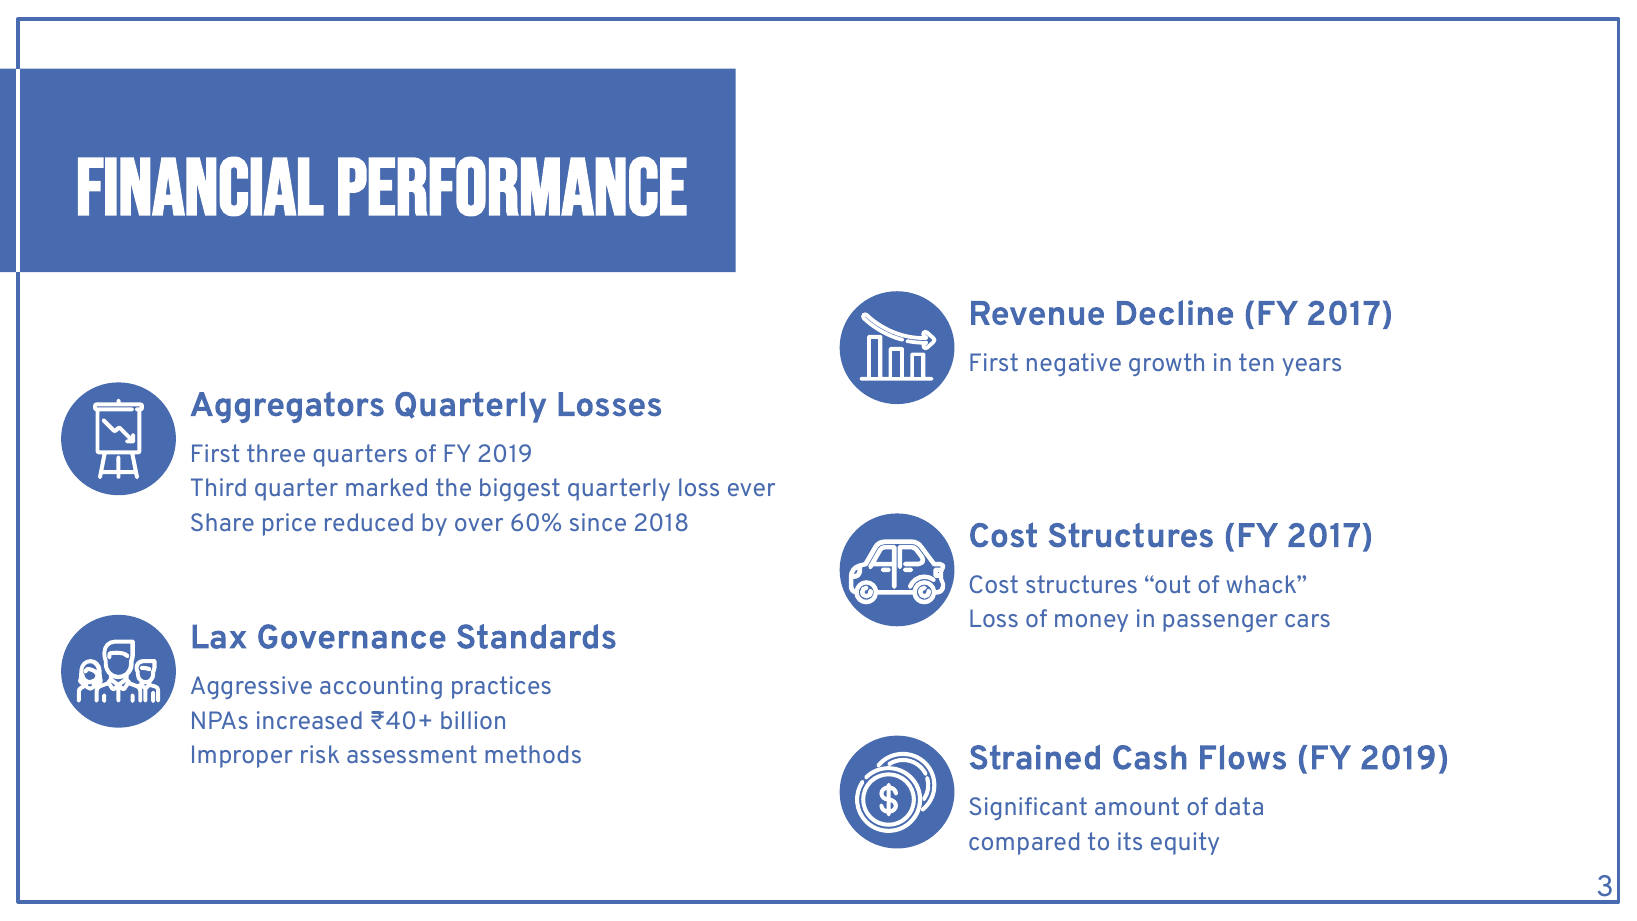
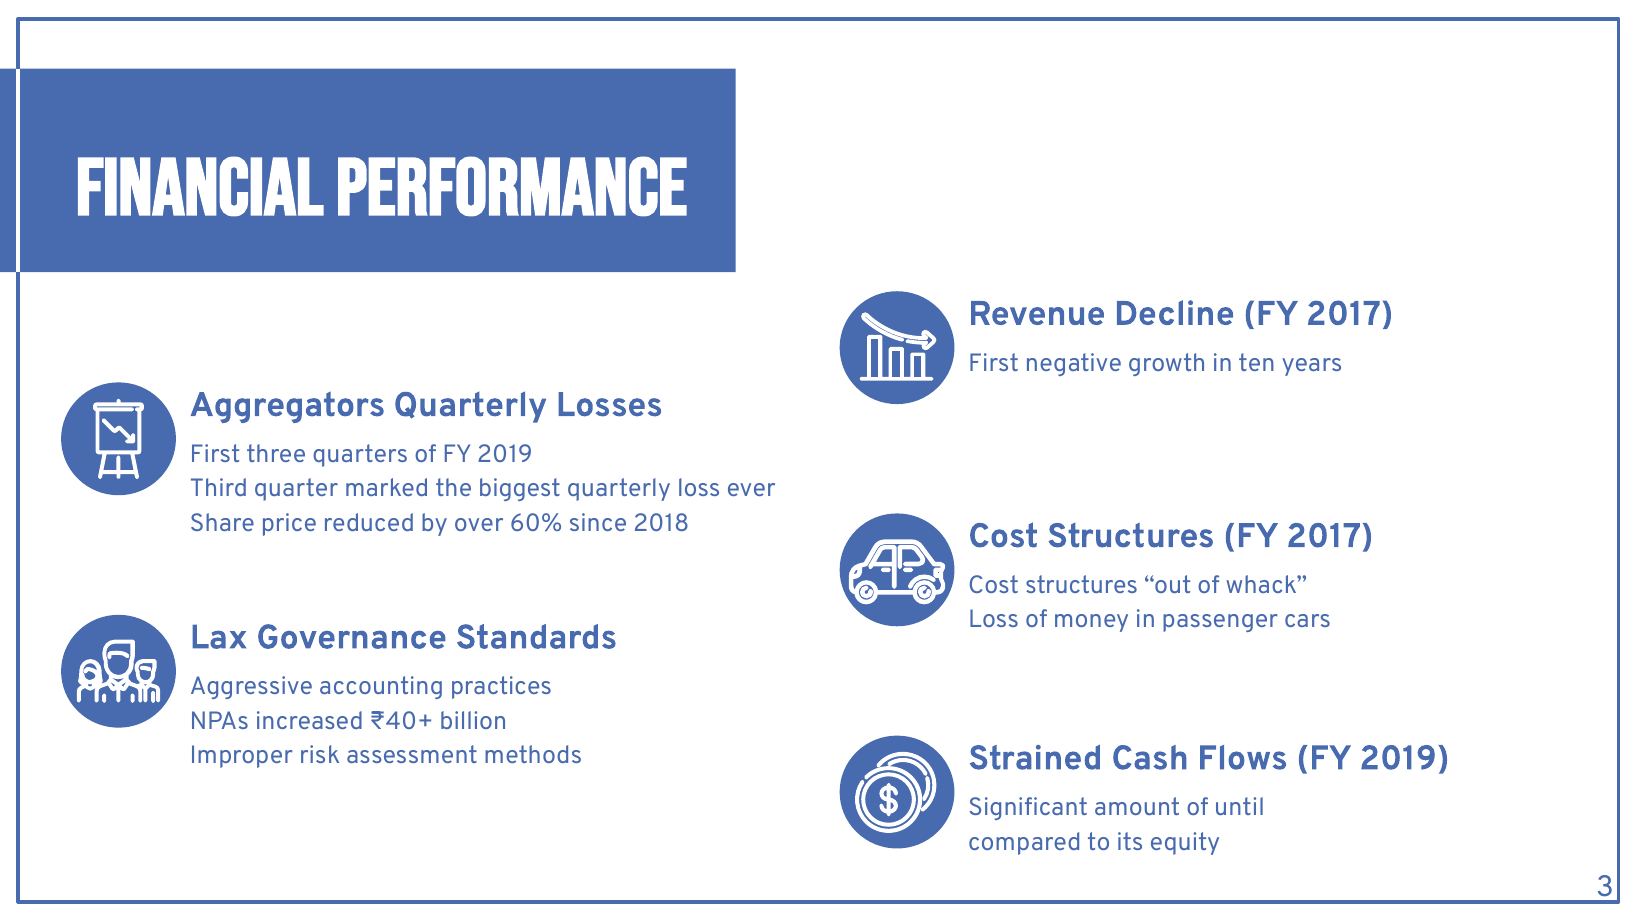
data: data -> until
